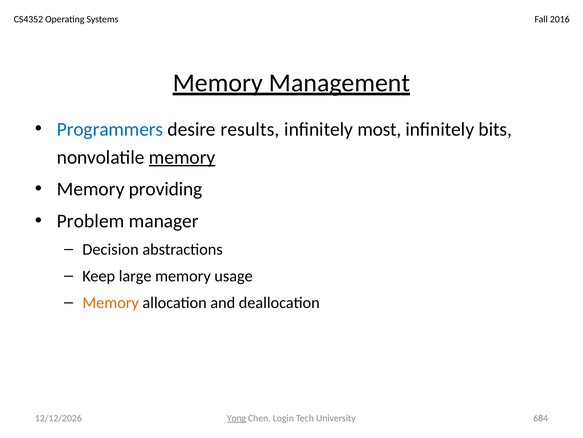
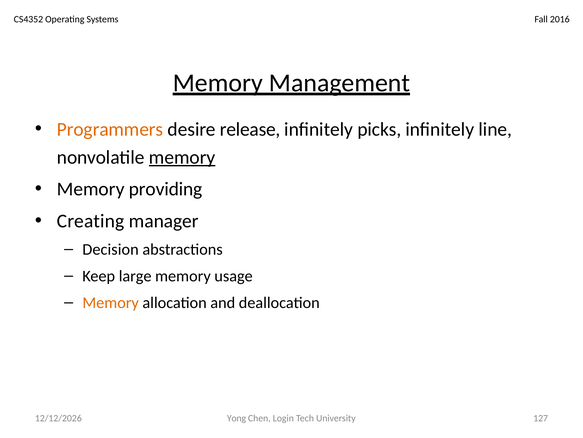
Programmers colour: blue -> orange
results: results -> release
most: most -> picks
bits: bits -> line
Problem: Problem -> Creating
Yong underline: present -> none
684: 684 -> 127
